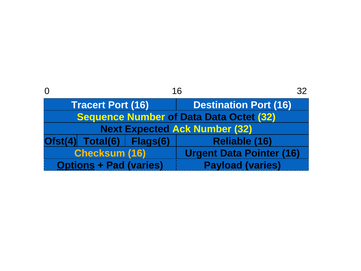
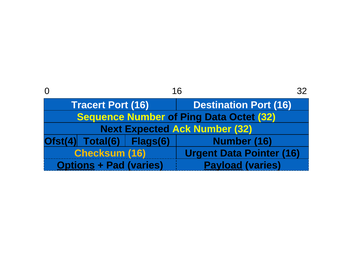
of Data: Data -> Ping
Reliable at (232, 141): Reliable -> Number
Payload underline: none -> present
